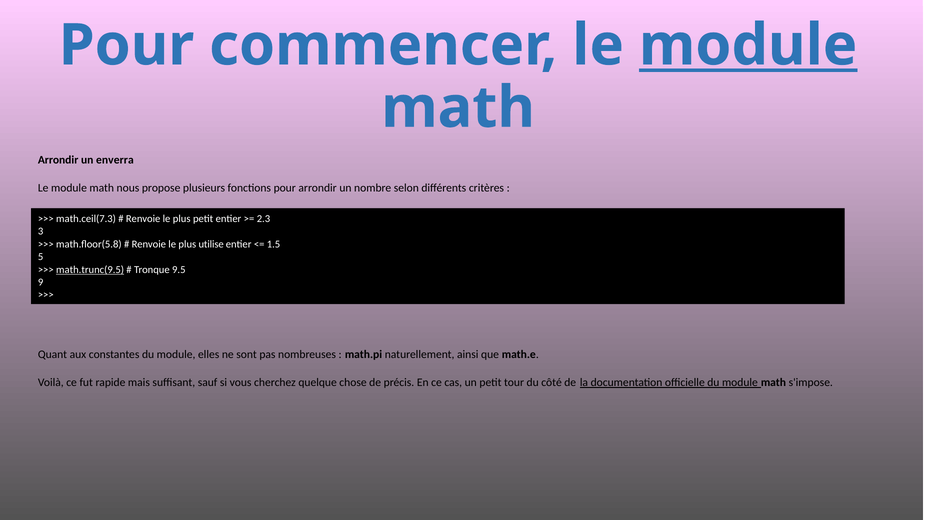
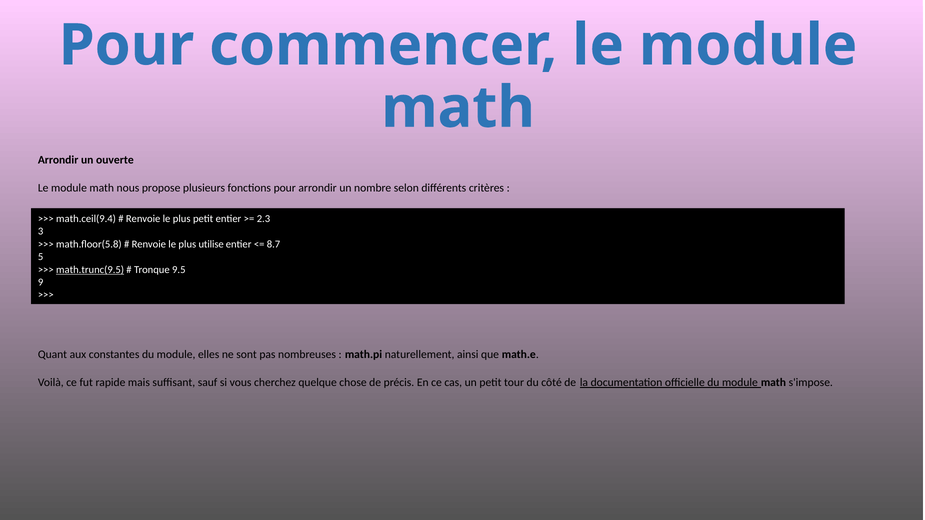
module at (748, 45) underline: present -> none
enverra: enverra -> ouverte
math.ceil(7.3: math.ceil(7.3 -> math.ceil(9.4
1.5: 1.5 -> 8.7
